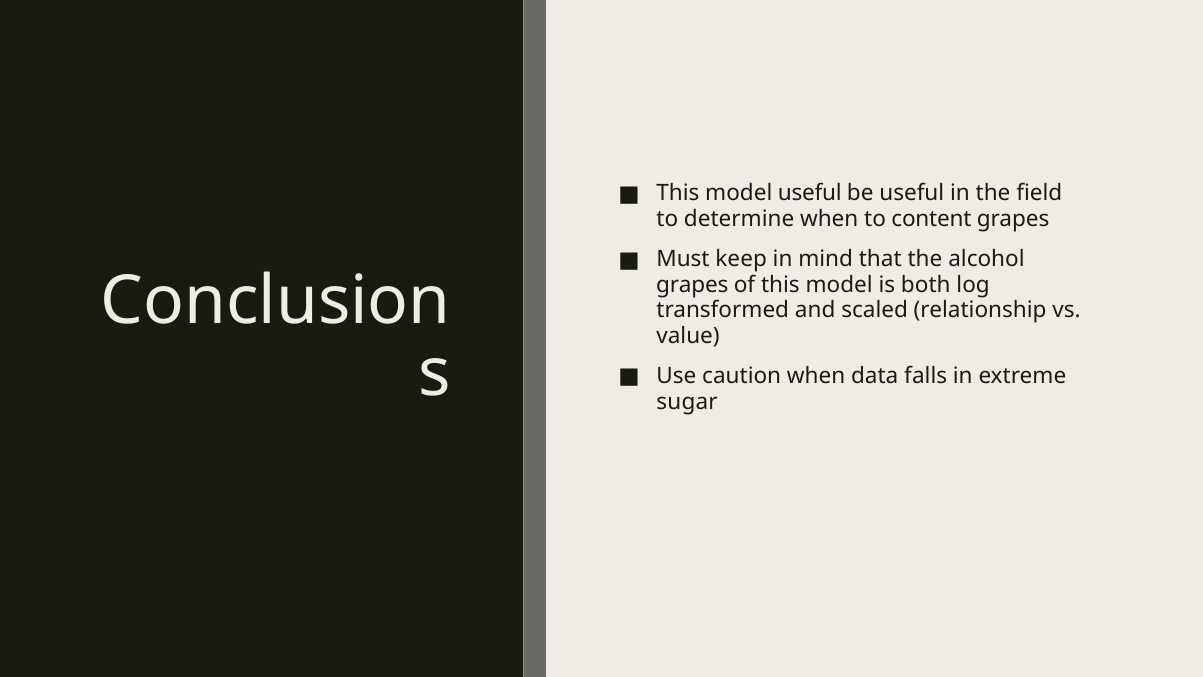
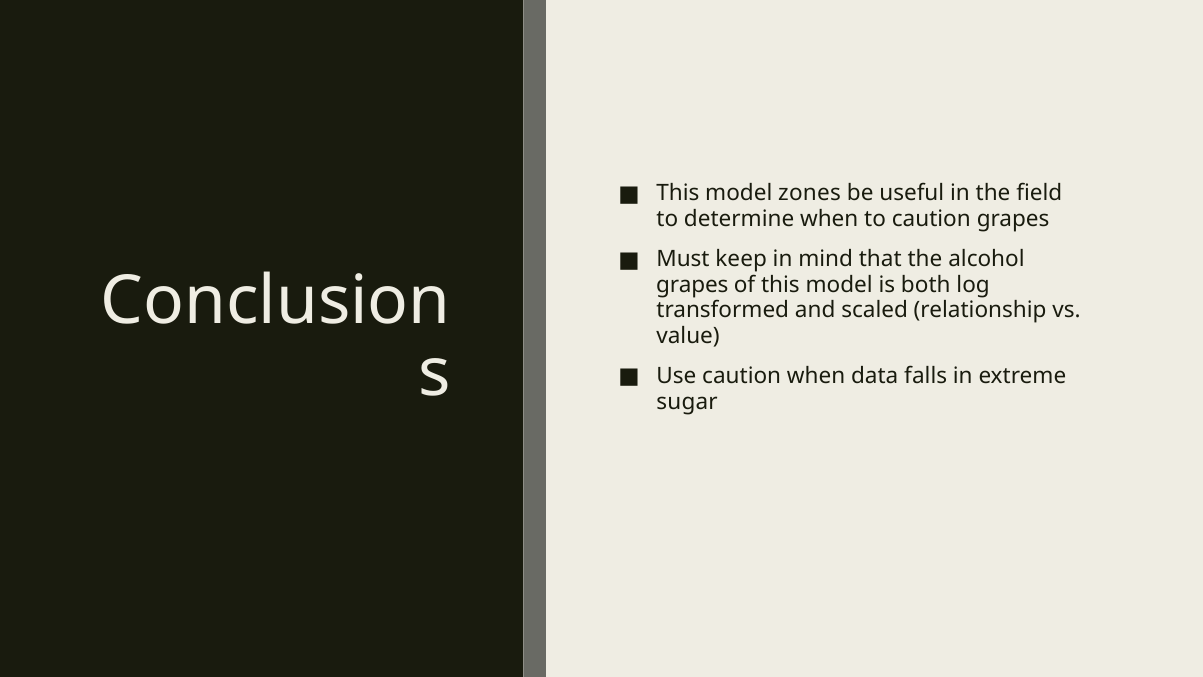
model useful: useful -> zones
to content: content -> caution
